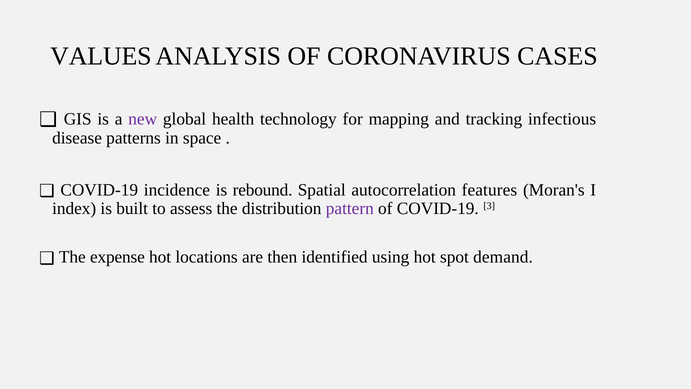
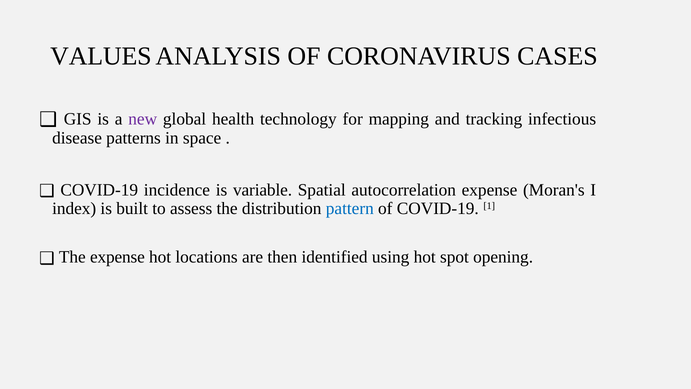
rebound: rebound -> variable
autocorrelation features: features -> expense
pattern colour: purple -> blue
3: 3 -> 1
demand: demand -> opening
